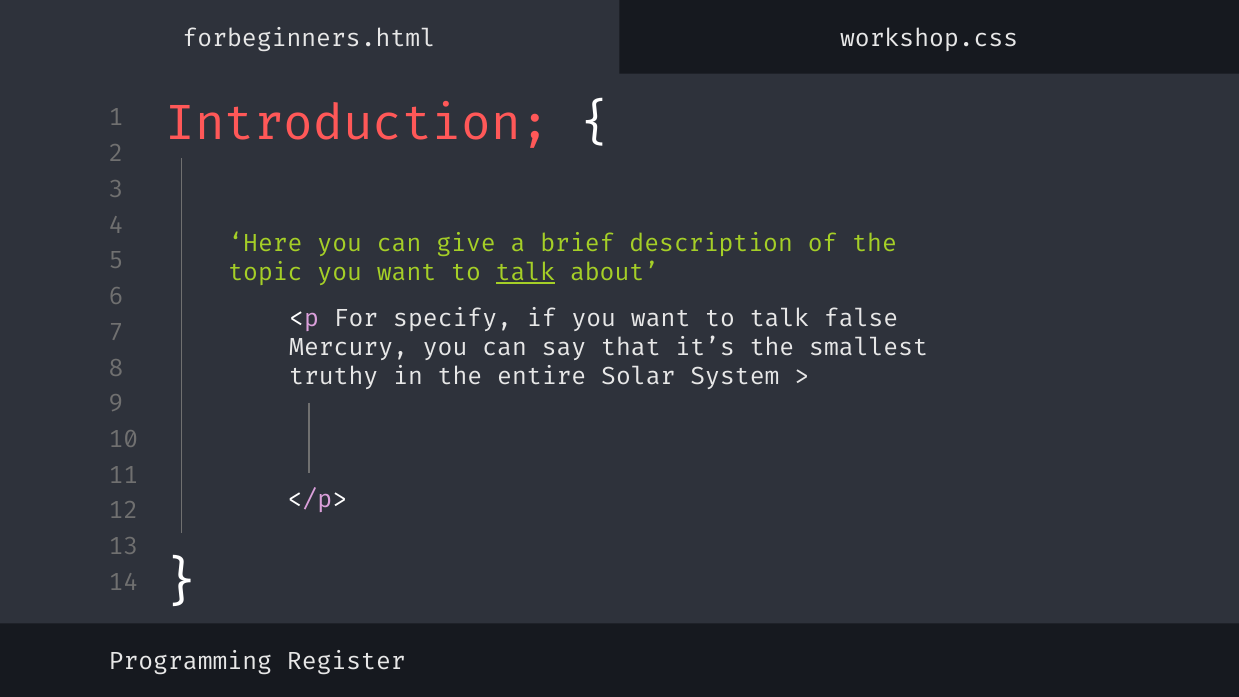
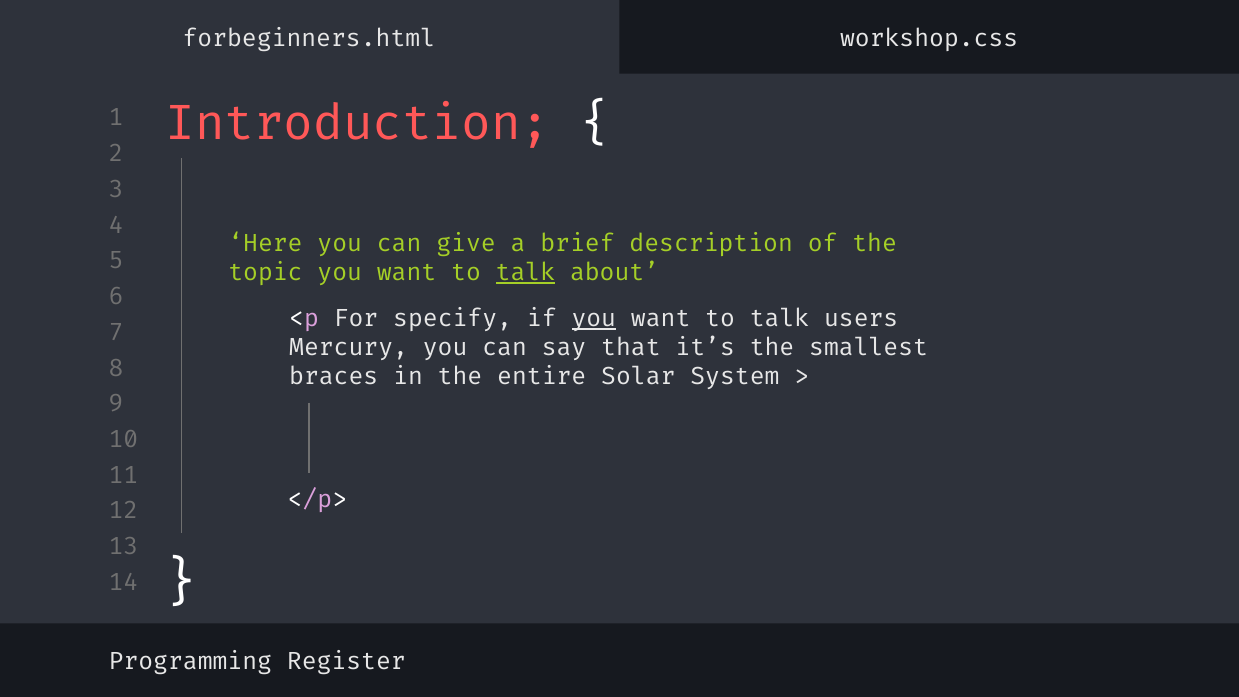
you at (594, 319) underline: none -> present
false: false -> users
truthy: truthy -> braces
